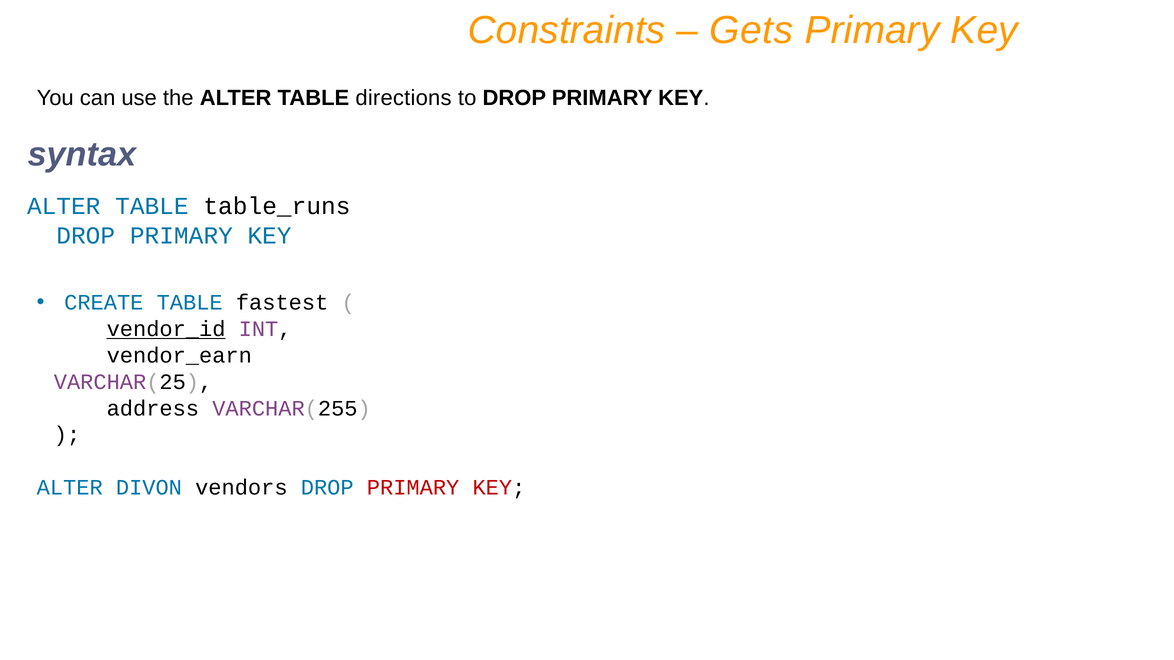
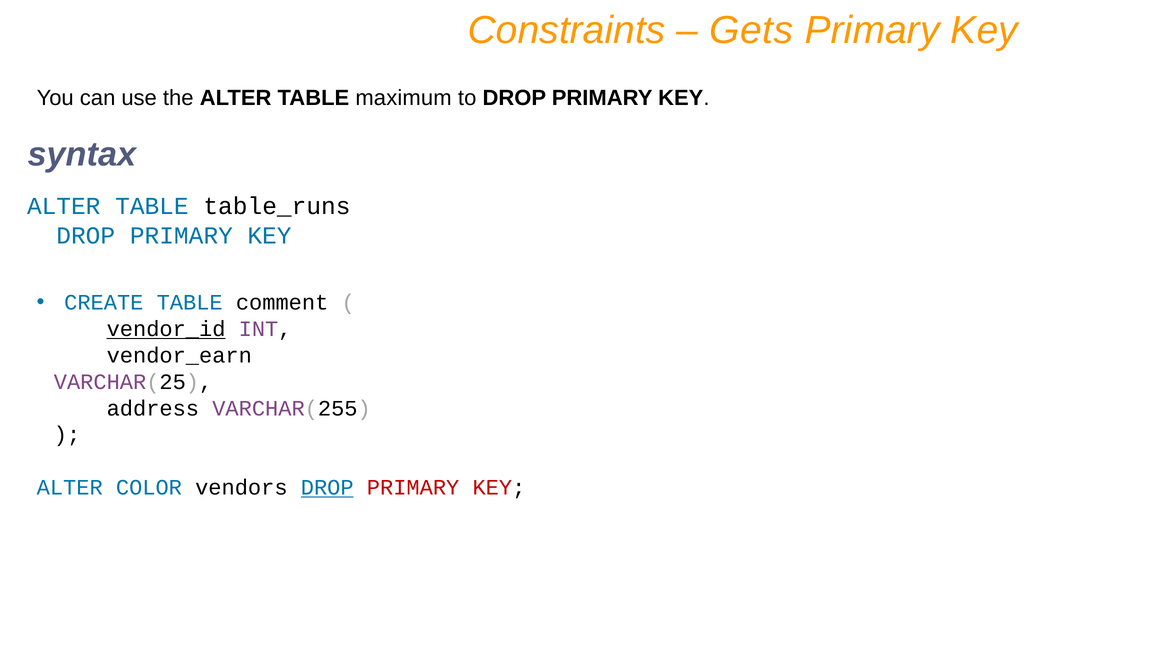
directions: directions -> maximum
fastest: fastest -> comment
DIVON: DIVON -> COLOR
DROP at (327, 488) underline: none -> present
